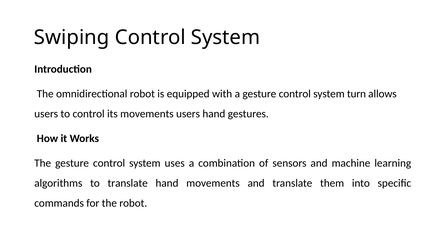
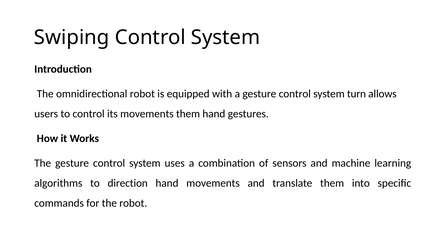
movements users: users -> them
to translate: translate -> direction
